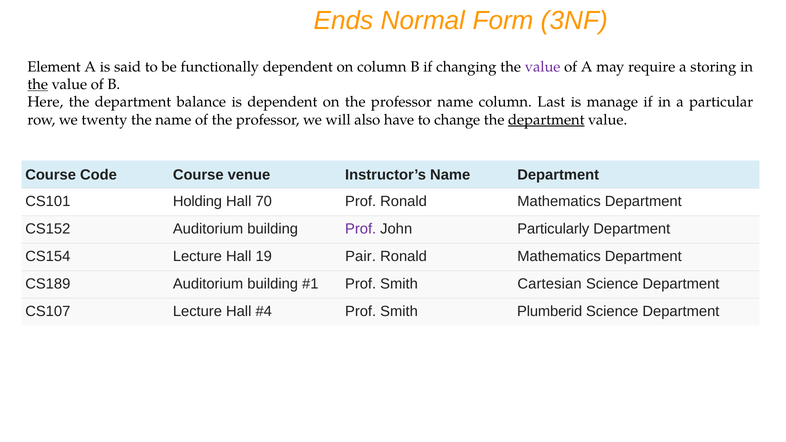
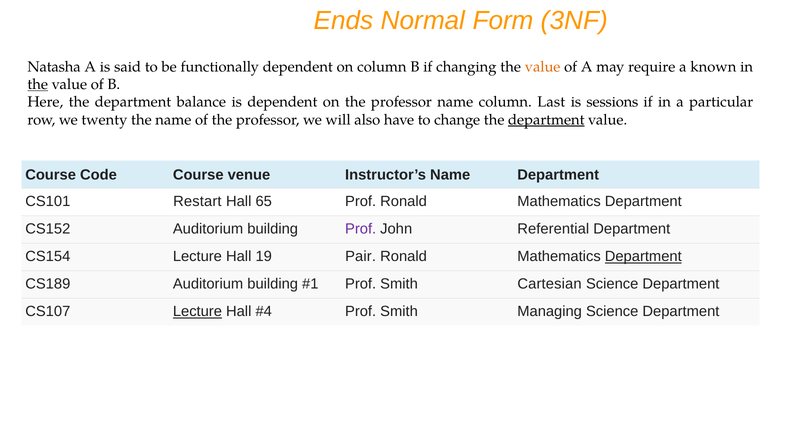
Element: Element -> Natasha
value at (543, 67) colour: purple -> orange
storing: storing -> known
manage: manage -> sessions
Holding: Holding -> Restart
70: 70 -> 65
Particularly: Particularly -> Referential
Department at (643, 257) underline: none -> present
Lecture at (197, 312) underline: none -> present
Plumberid: Plumberid -> Managing
